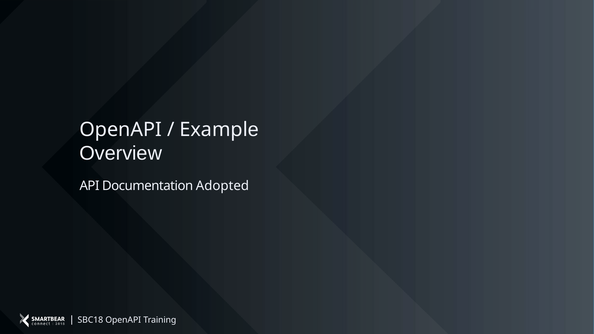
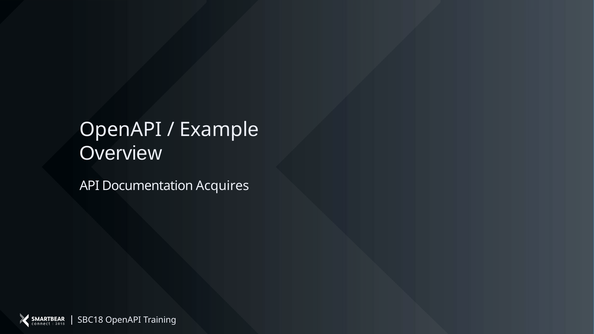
Adopted: Adopted -> Acquires
